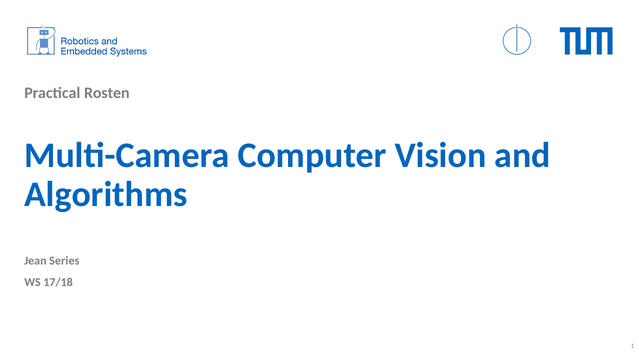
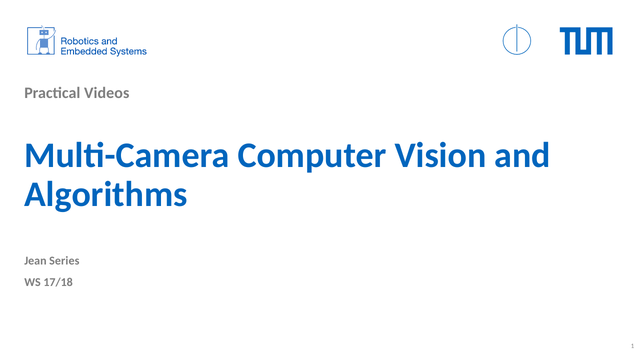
Rosten: Rosten -> Videos
